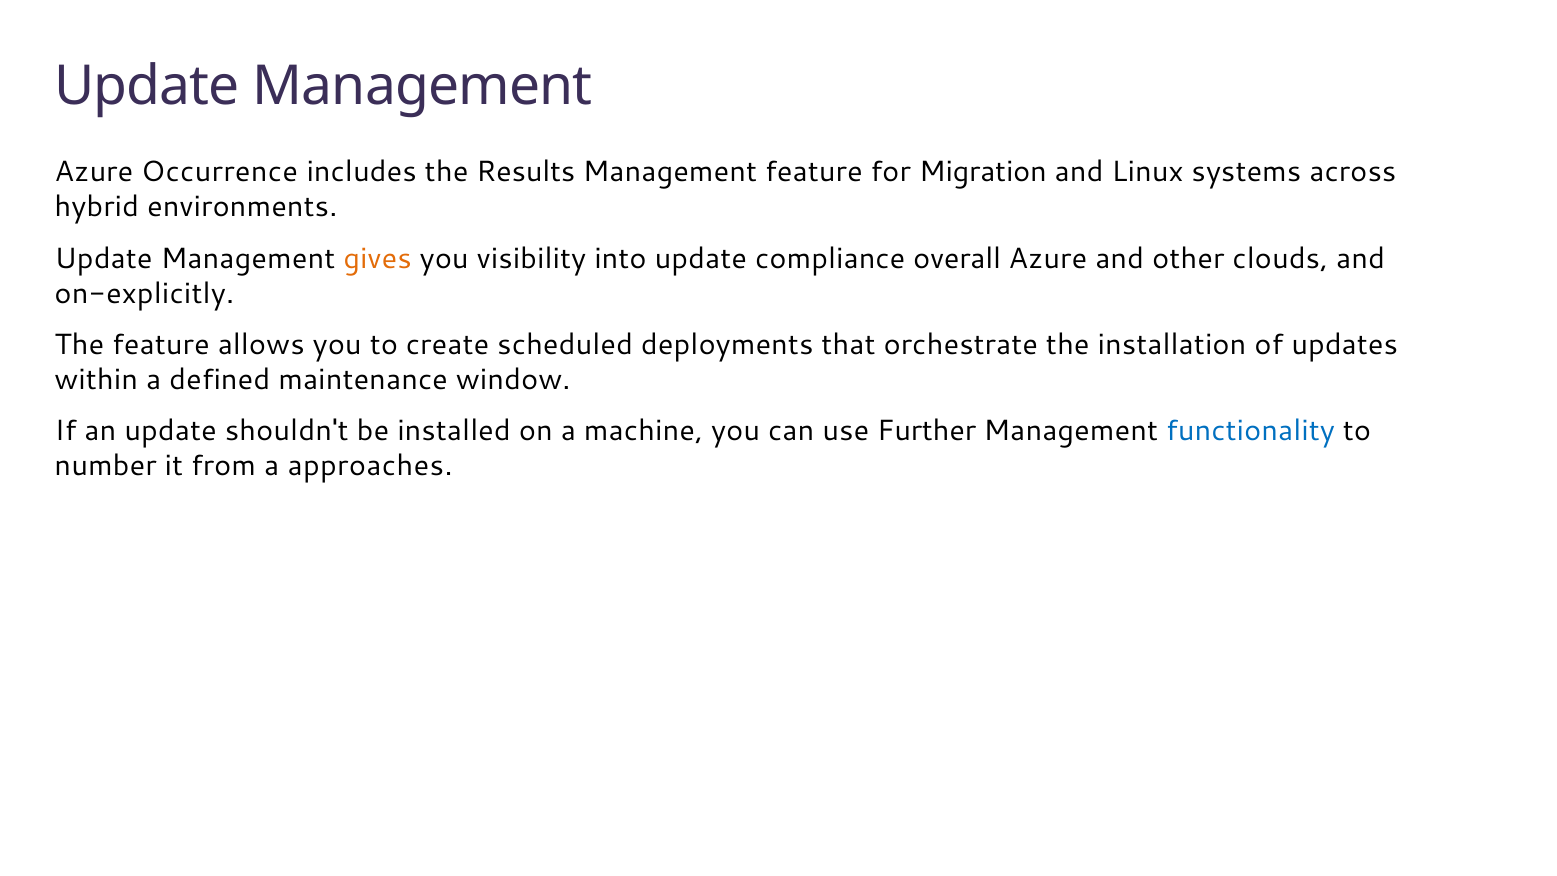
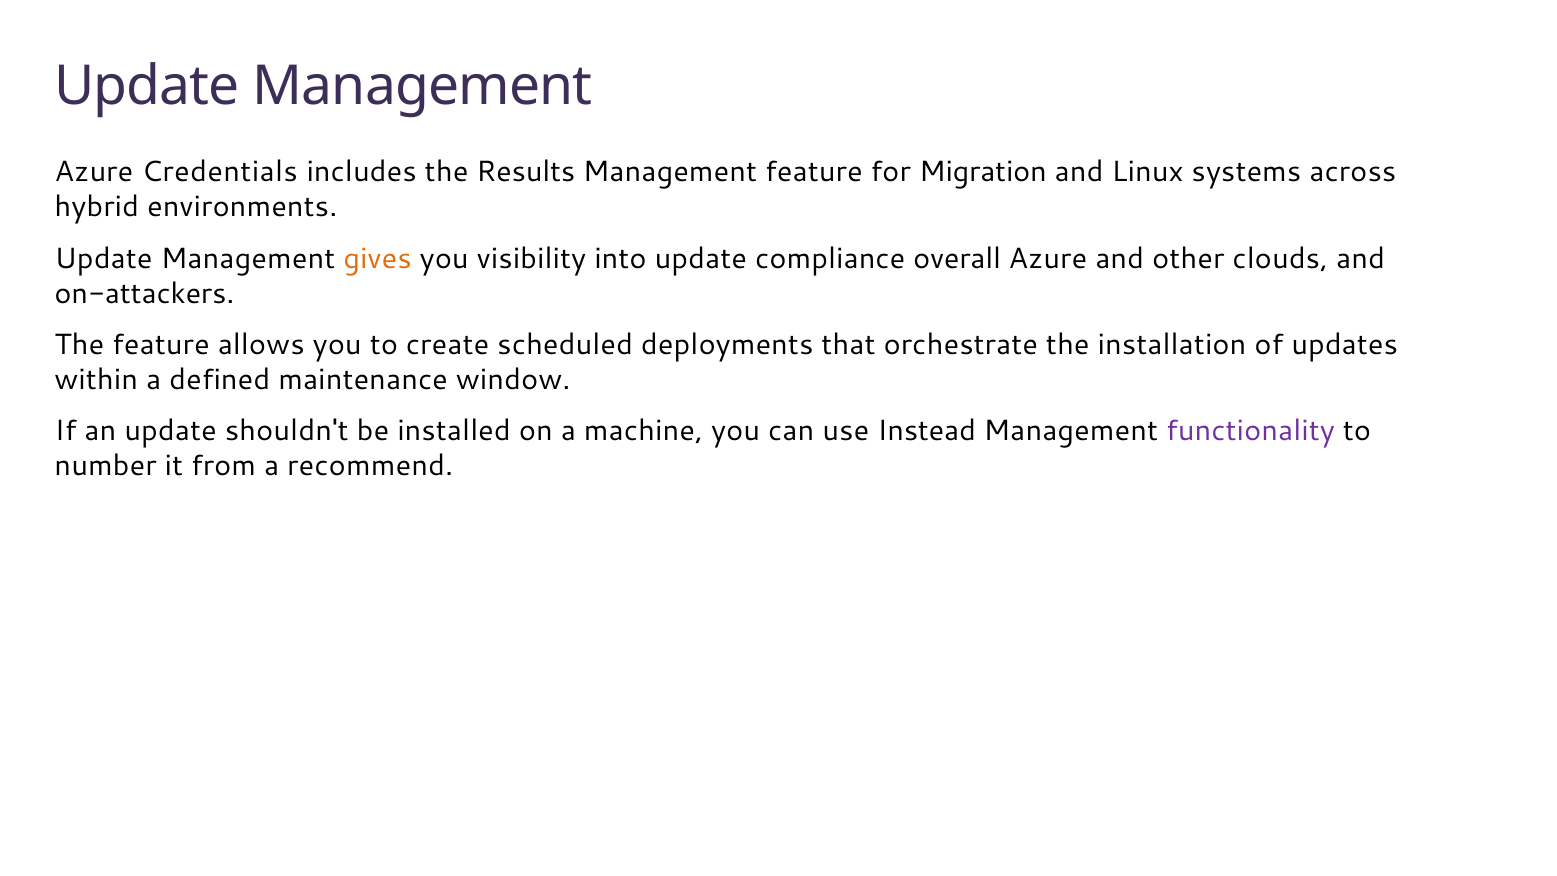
Occurrence: Occurrence -> Credentials
on-explicitly: on-explicitly -> on-attackers
Further: Further -> Instead
functionality colour: blue -> purple
approaches: approaches -> recommend
